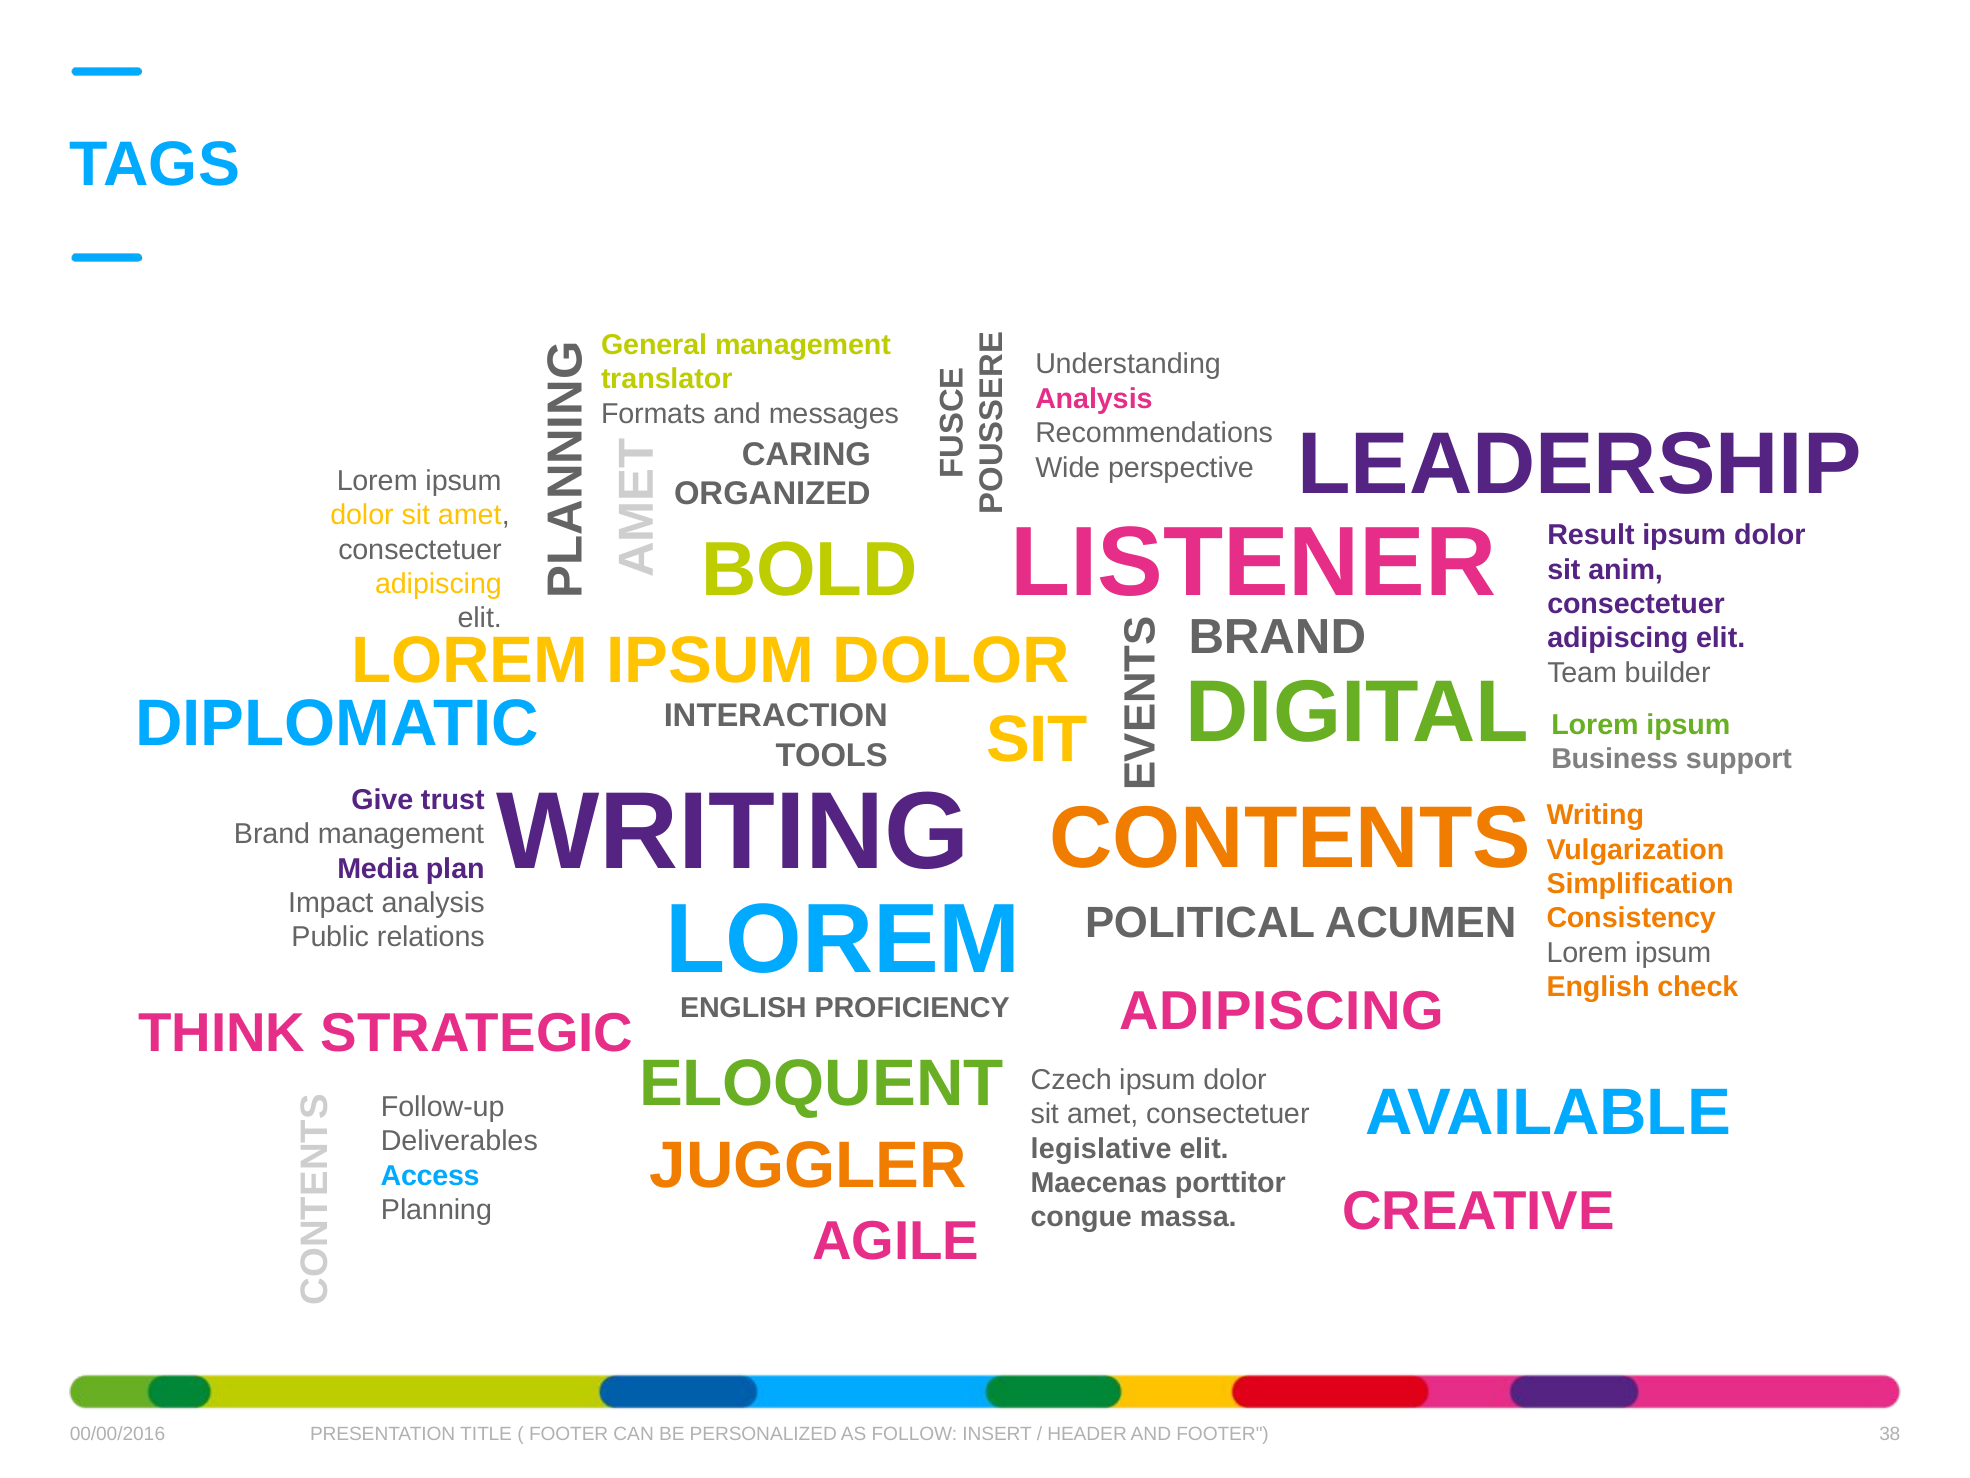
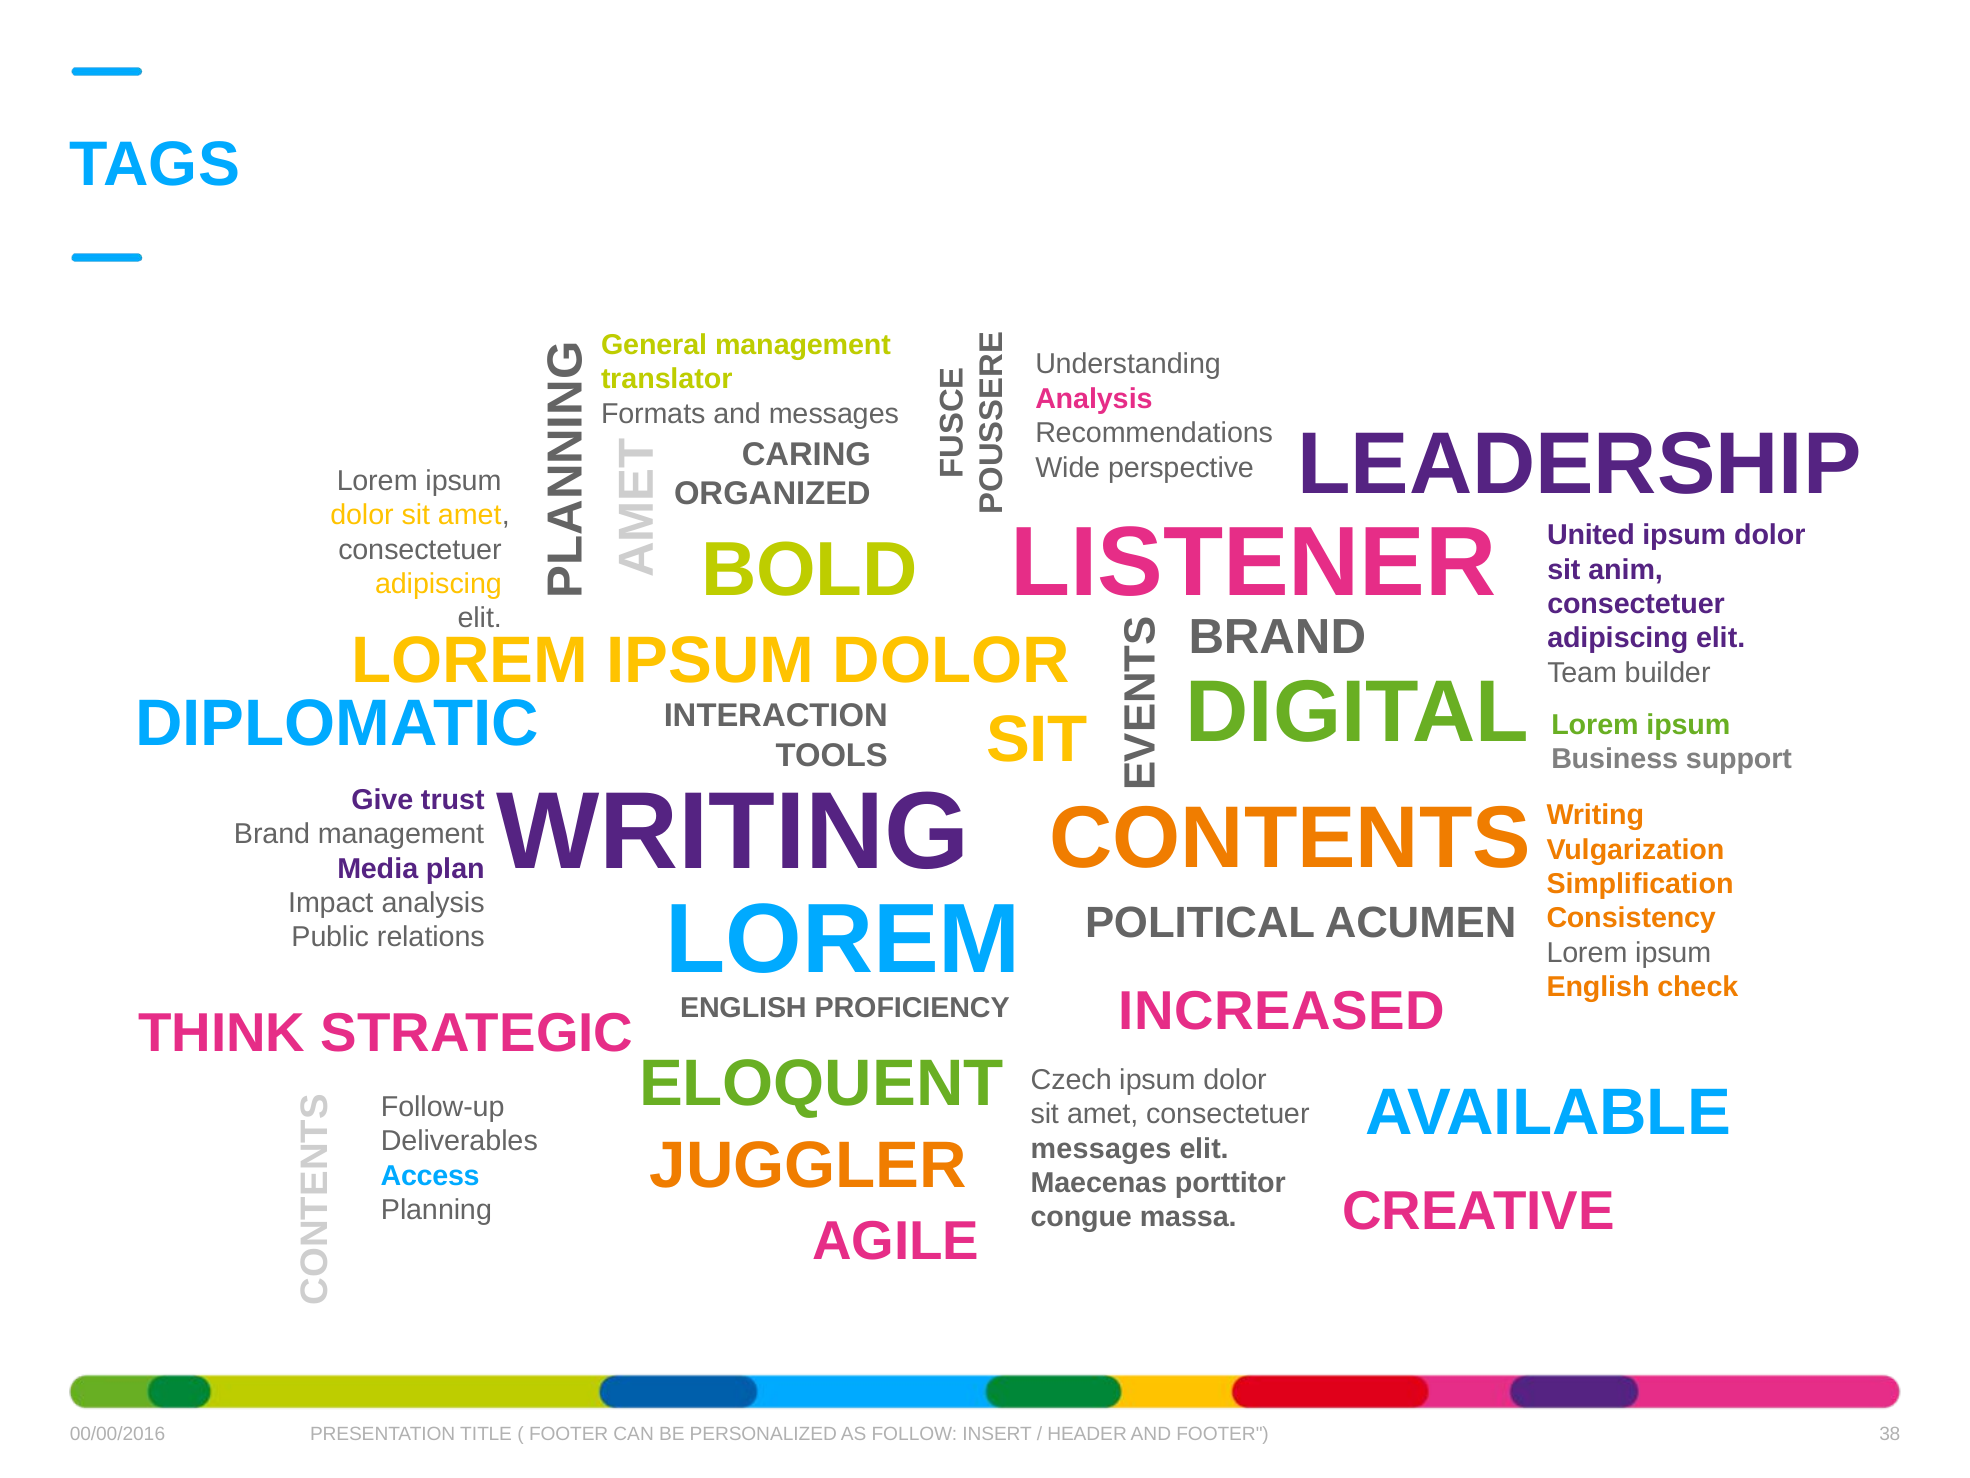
Result: Result -> United
ADIPISCING at (1282, 1011): ADIPISCING -> INCREASED
legislative at (1101, 1148): legislative -> messages
